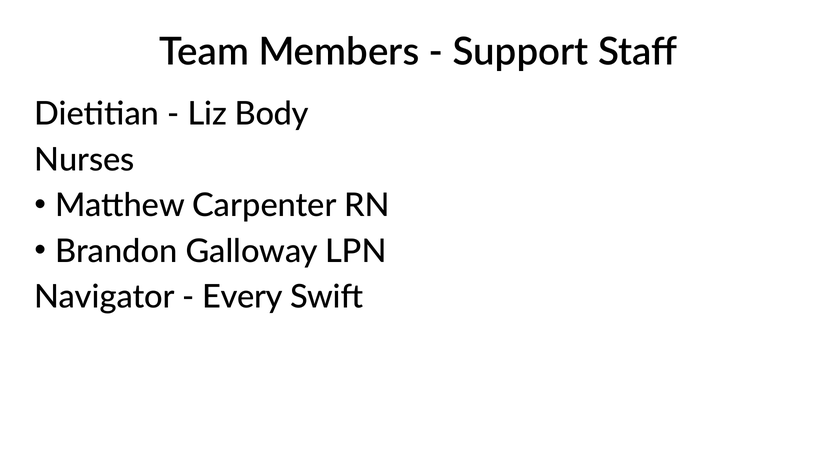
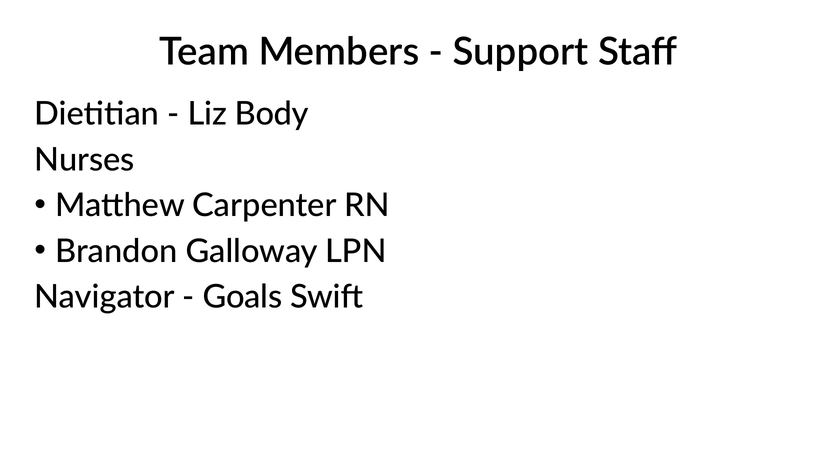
Every: Every -> Goals
